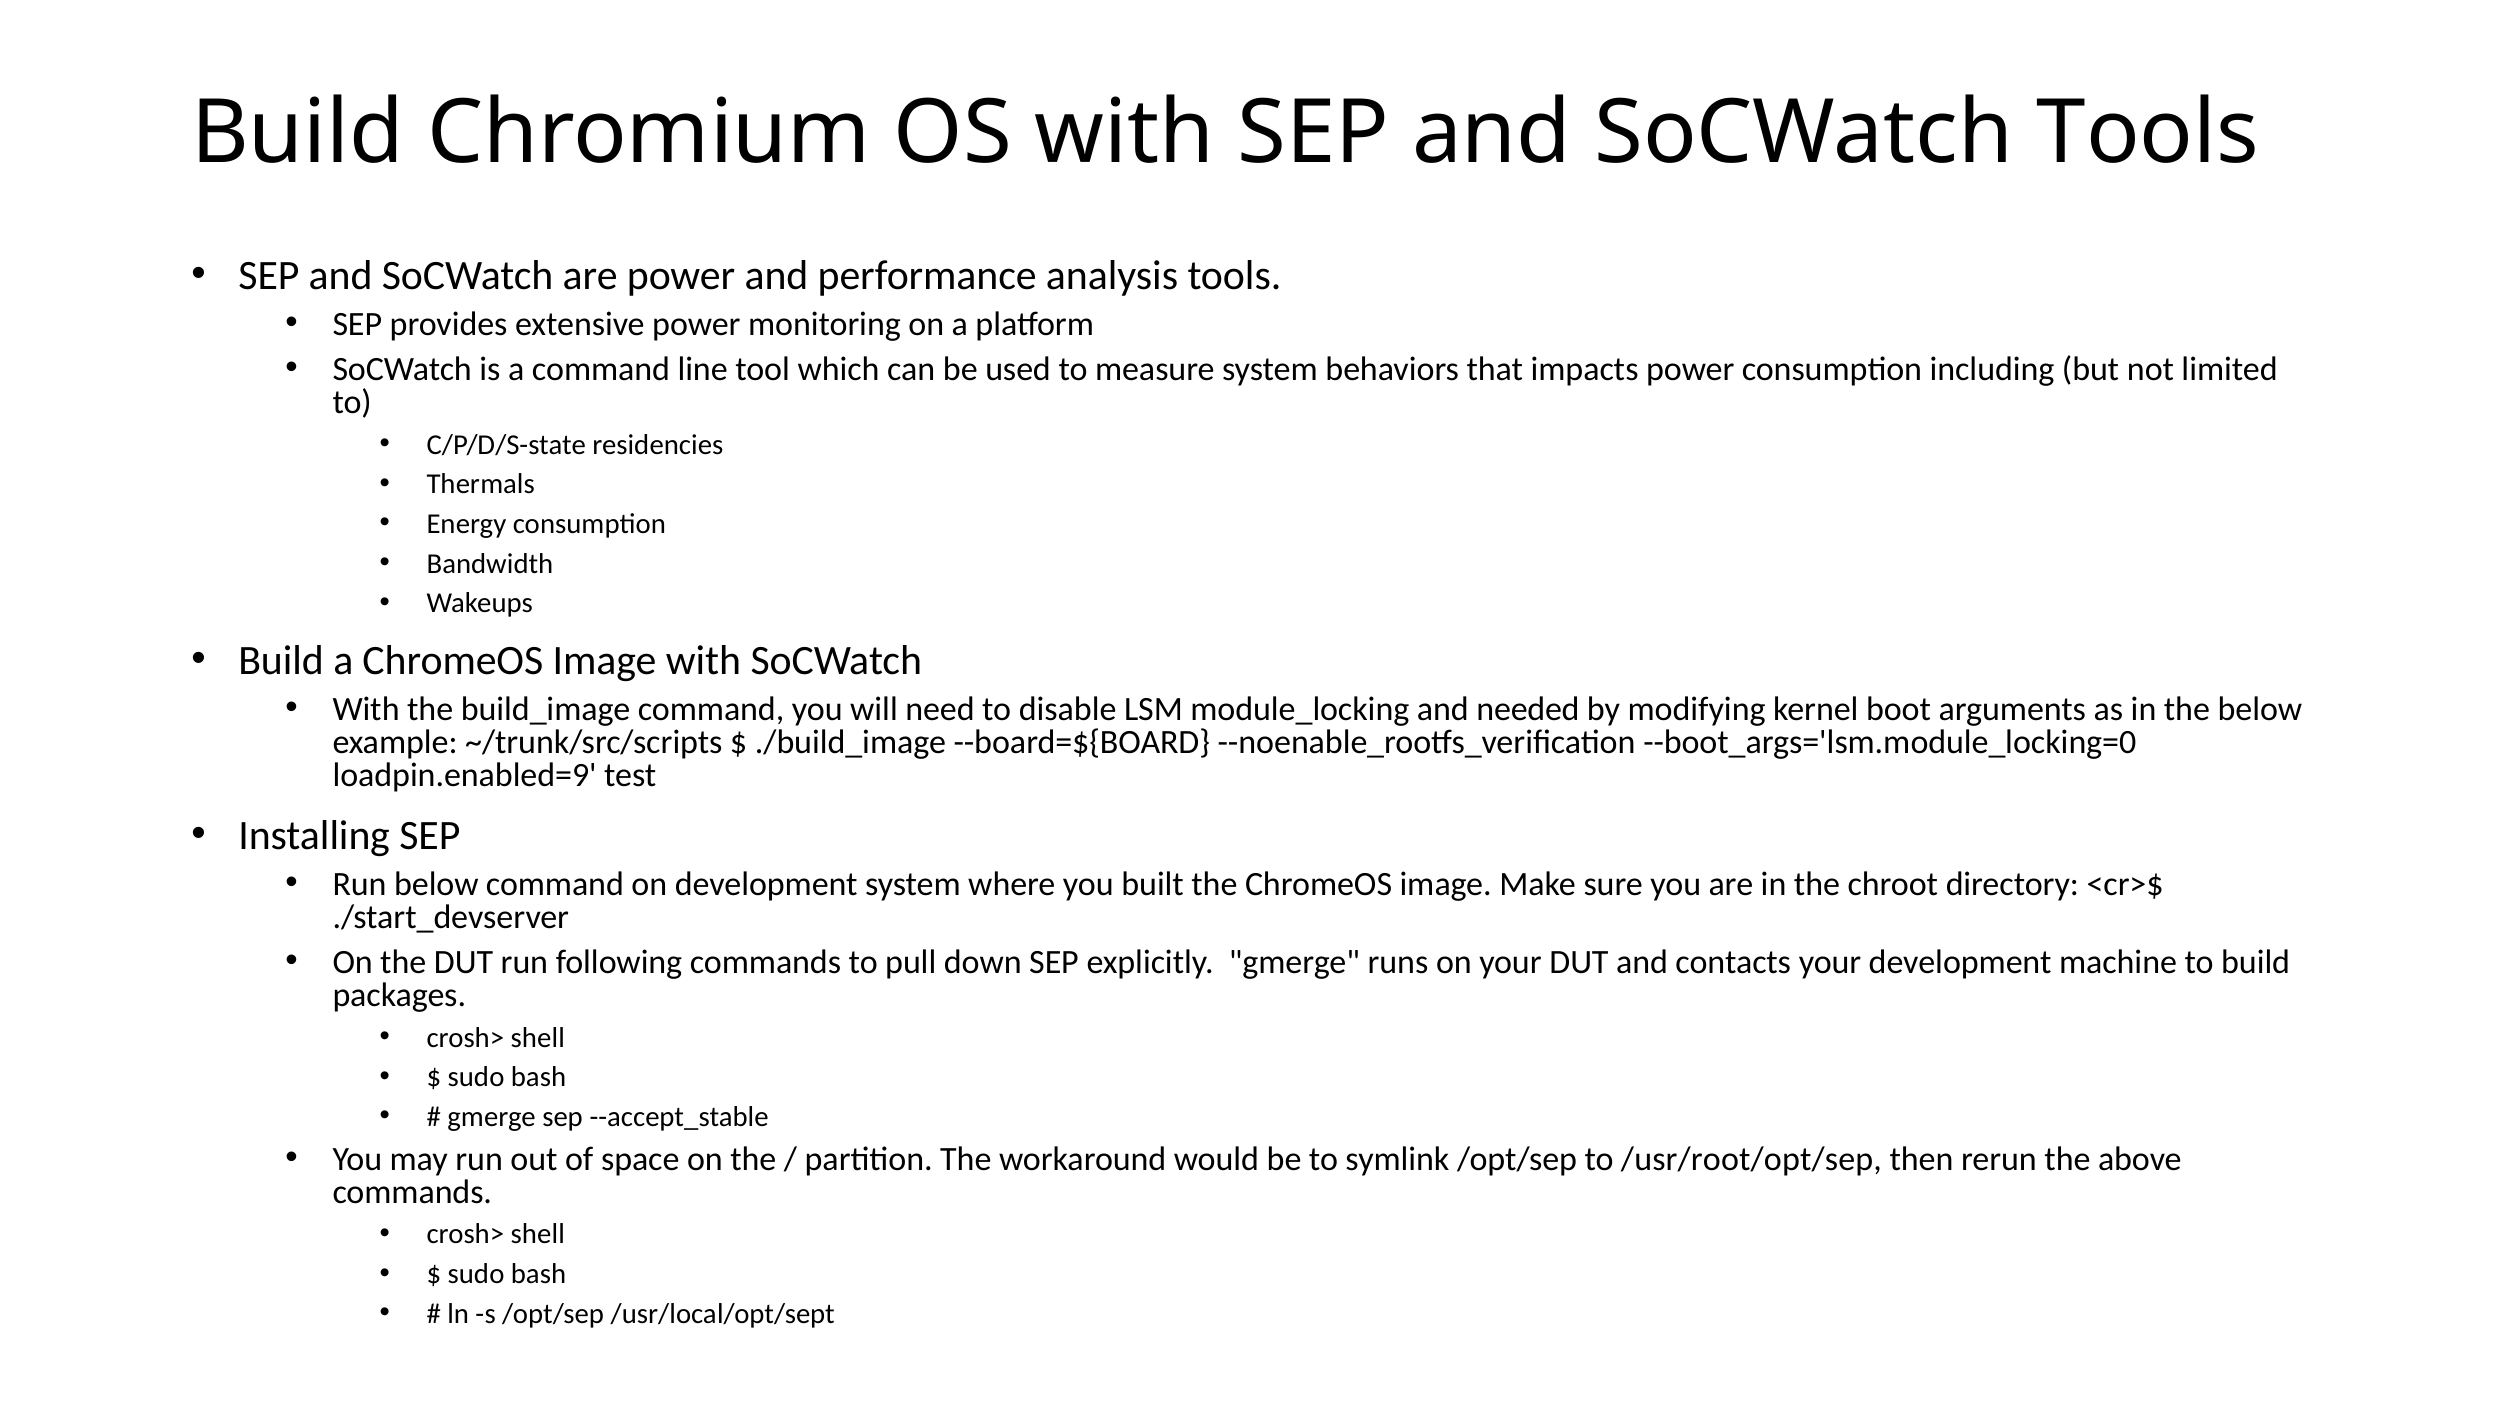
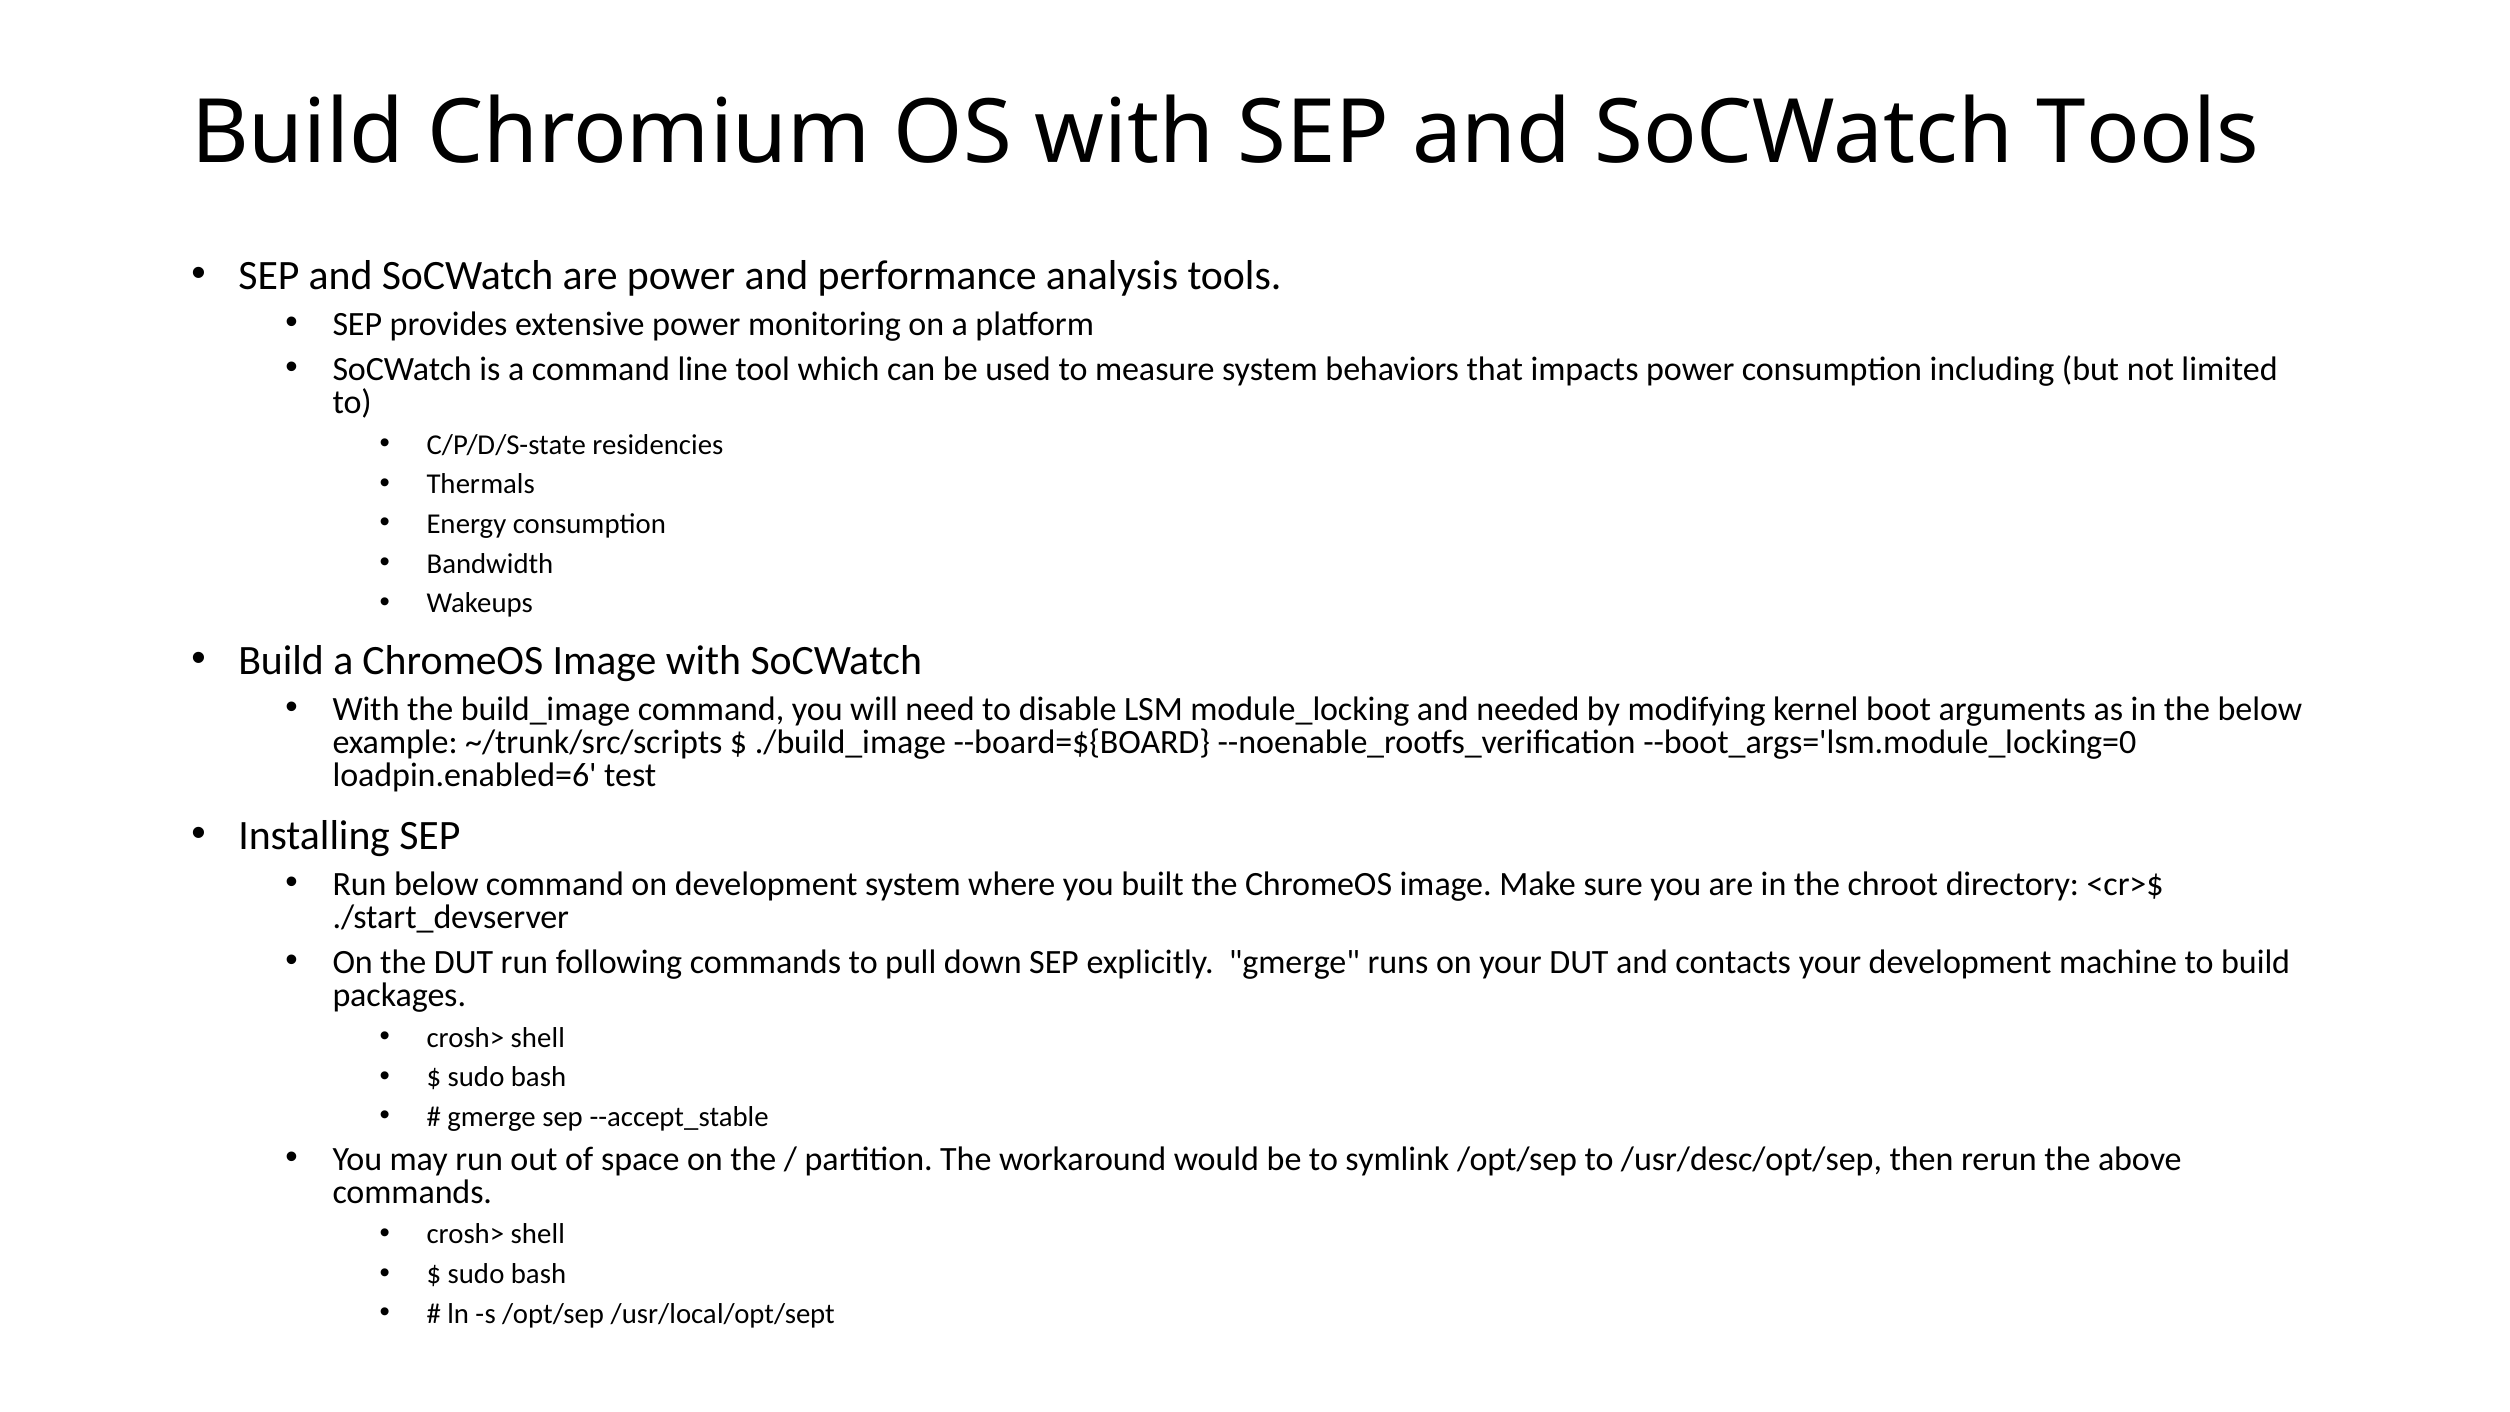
loadpin.enabled=9: loadpin.enabled=9 -> loadpin.enabled=6
/usr/root/opt/sep: /usr/root/opt/sep -> /usr/desc/opt/sep
